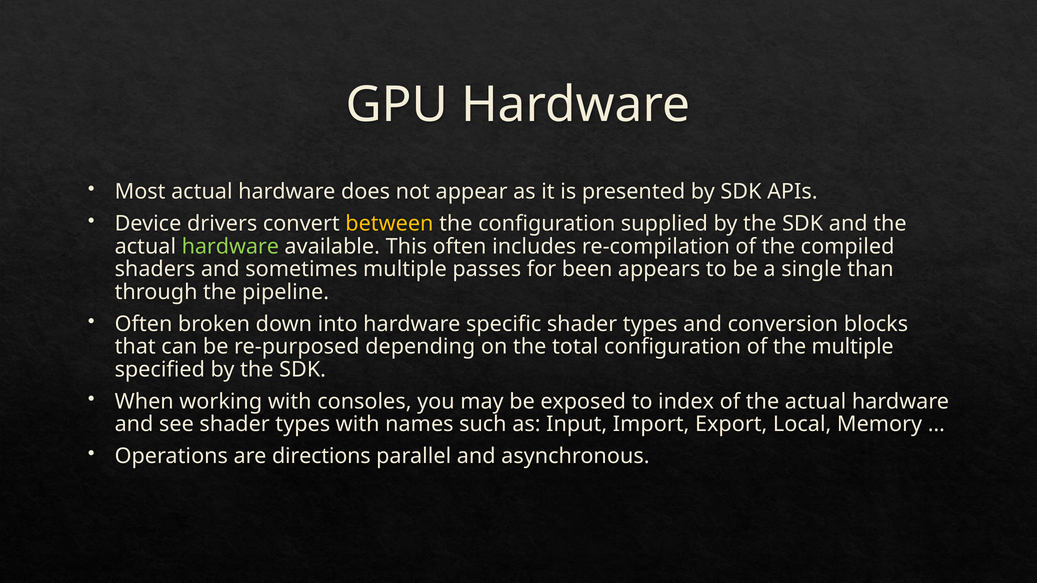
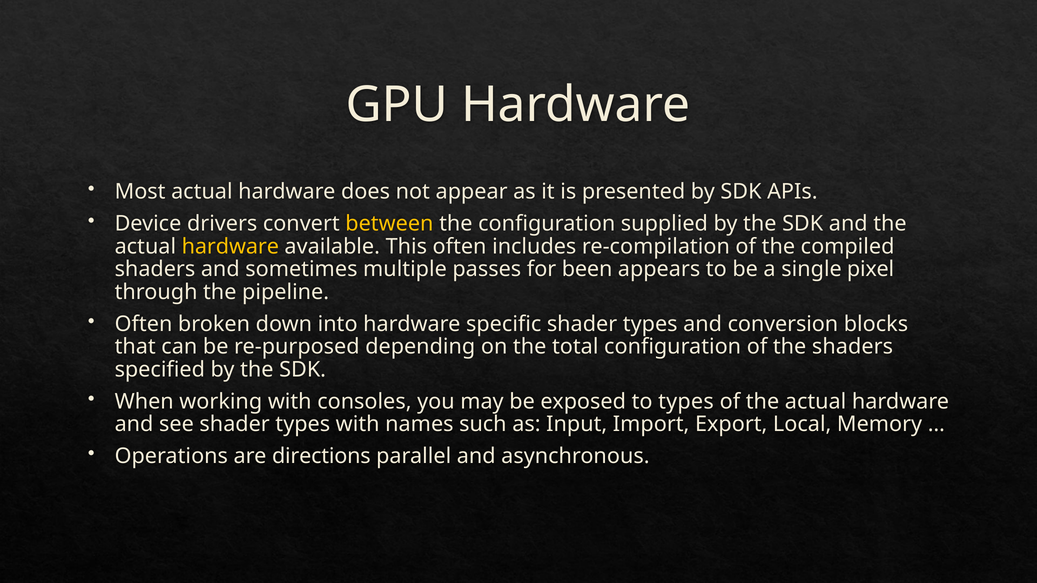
hardware at (230, 247) colour: light green -> yellow
than: than -> pixel
the multiple: multiple -> shaders
to index: index -> types
